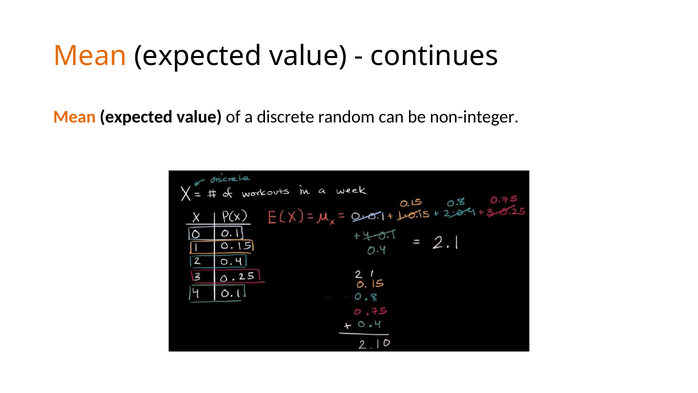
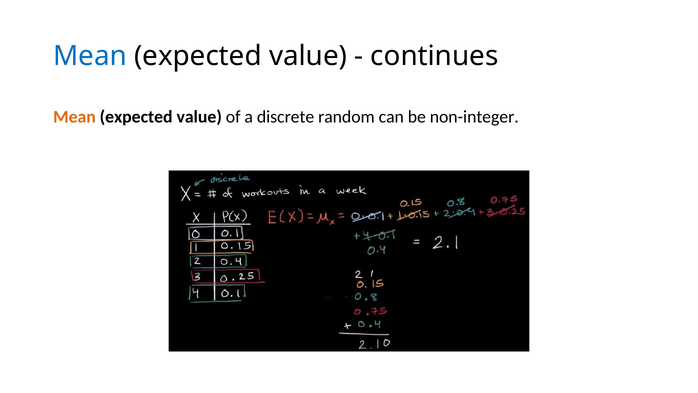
Mean at (90, 56) colour: orange -> blue
